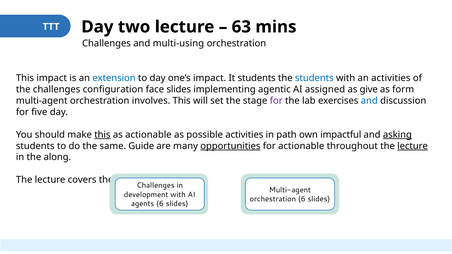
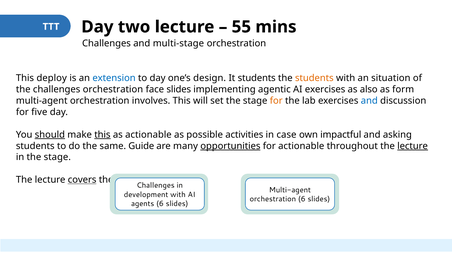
63: 63 -> 55
multi-using: multi-using -> multi-stage
This impact: impact -> deploy
one’s impact: impact -> design
students at (314, 78) colour: blue -> orange
an activities: activities -> situation
challenges configuration: configuration -> orchestration
AI assigned: assigned -> exercises
give: give -> also
for at (276, 101) colour: purple -> orange
should underline: none -> present
path: path -> case
asking underline: present -> none
in the along: along -> stage
covers underline: none -> present
